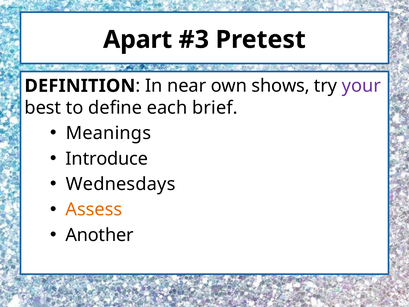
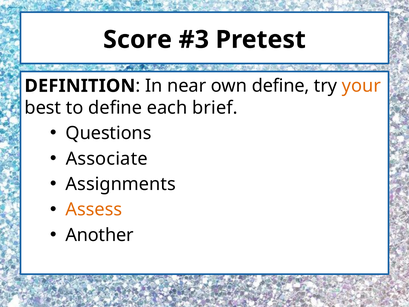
Apart: Apart -> Score
own shows: shows -> define
your colour: purple -> orange
Meanings: Meanings -> Questions
Introduce: Introduce -> Associate
Wednesdays: Wednesdays -> Assignments
